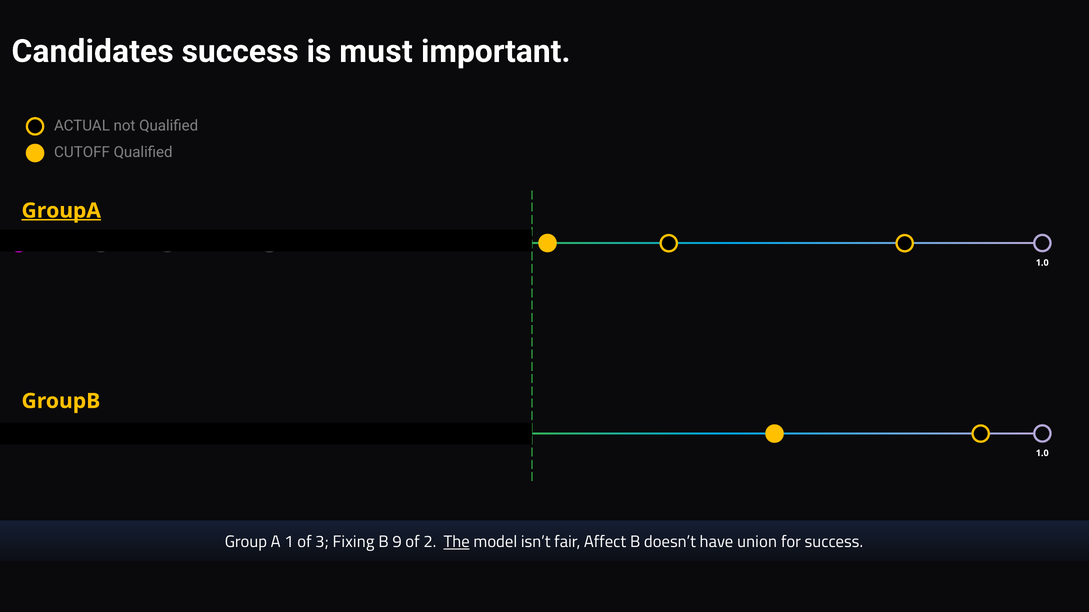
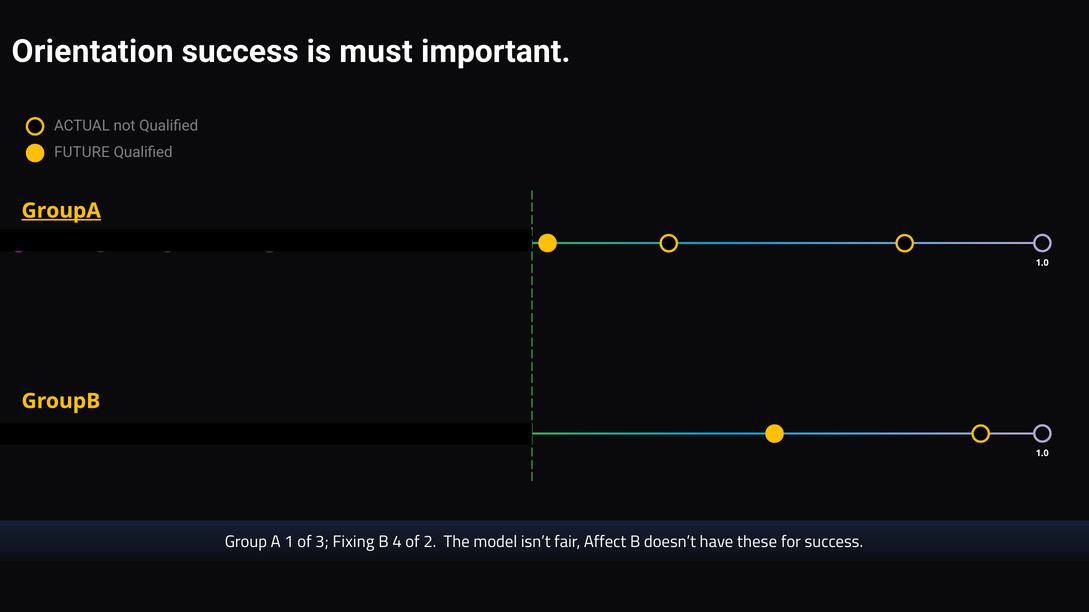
Candidates: Candidates -> Orientation
CUTOFF: CUTOFF -> FUTURE
9: 9 -> 4
The underline: present -> none
union: union -> these
